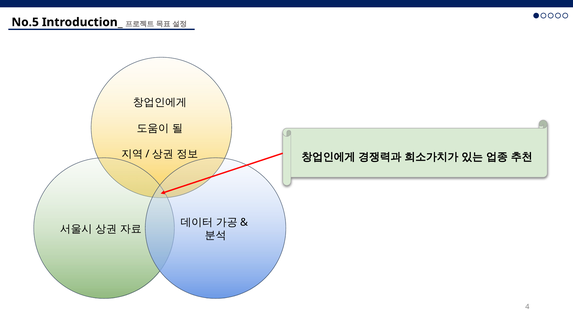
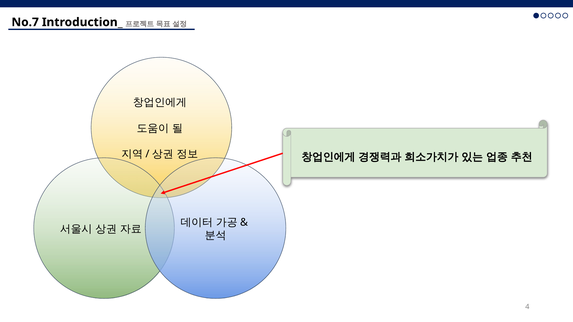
No.5: No.5 -> No.7
